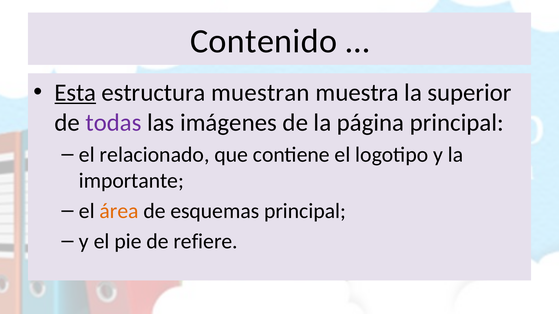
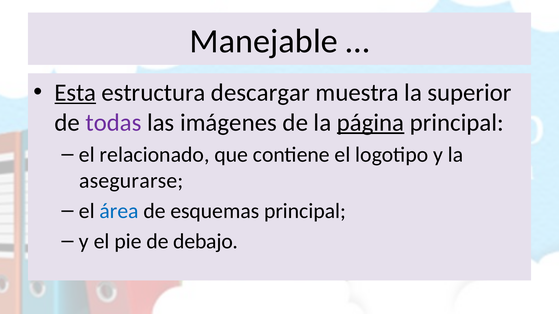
Contenido: Contenido -> Manejable
muestran: muestran -> descargar
página underline: none -> present
importante: importante -> asegurarse
área colour: orange -> blue
refiere: refiere -> debajo
